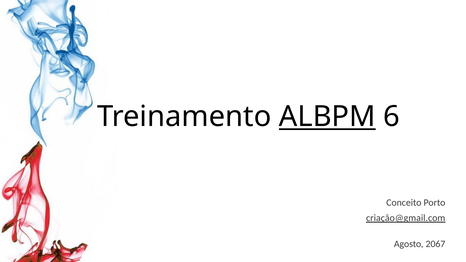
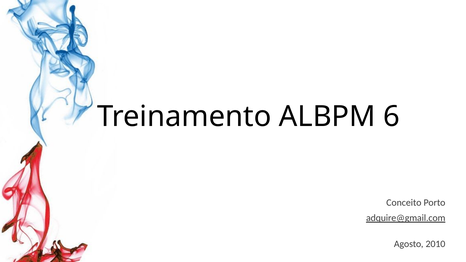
ALBPM underline: present -> none
criação@gmail.com: criação@gmail.com -> adquire@gmail.com
2067: 2067 -> 2010
